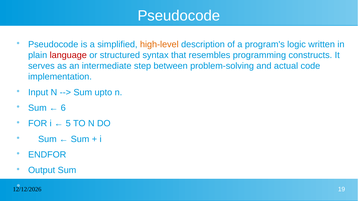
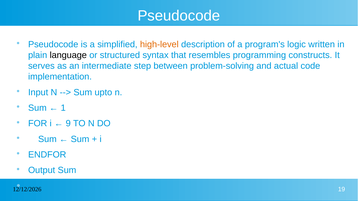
language colour: red -> black
6: 6 -> 1
5: 5 -> 9
